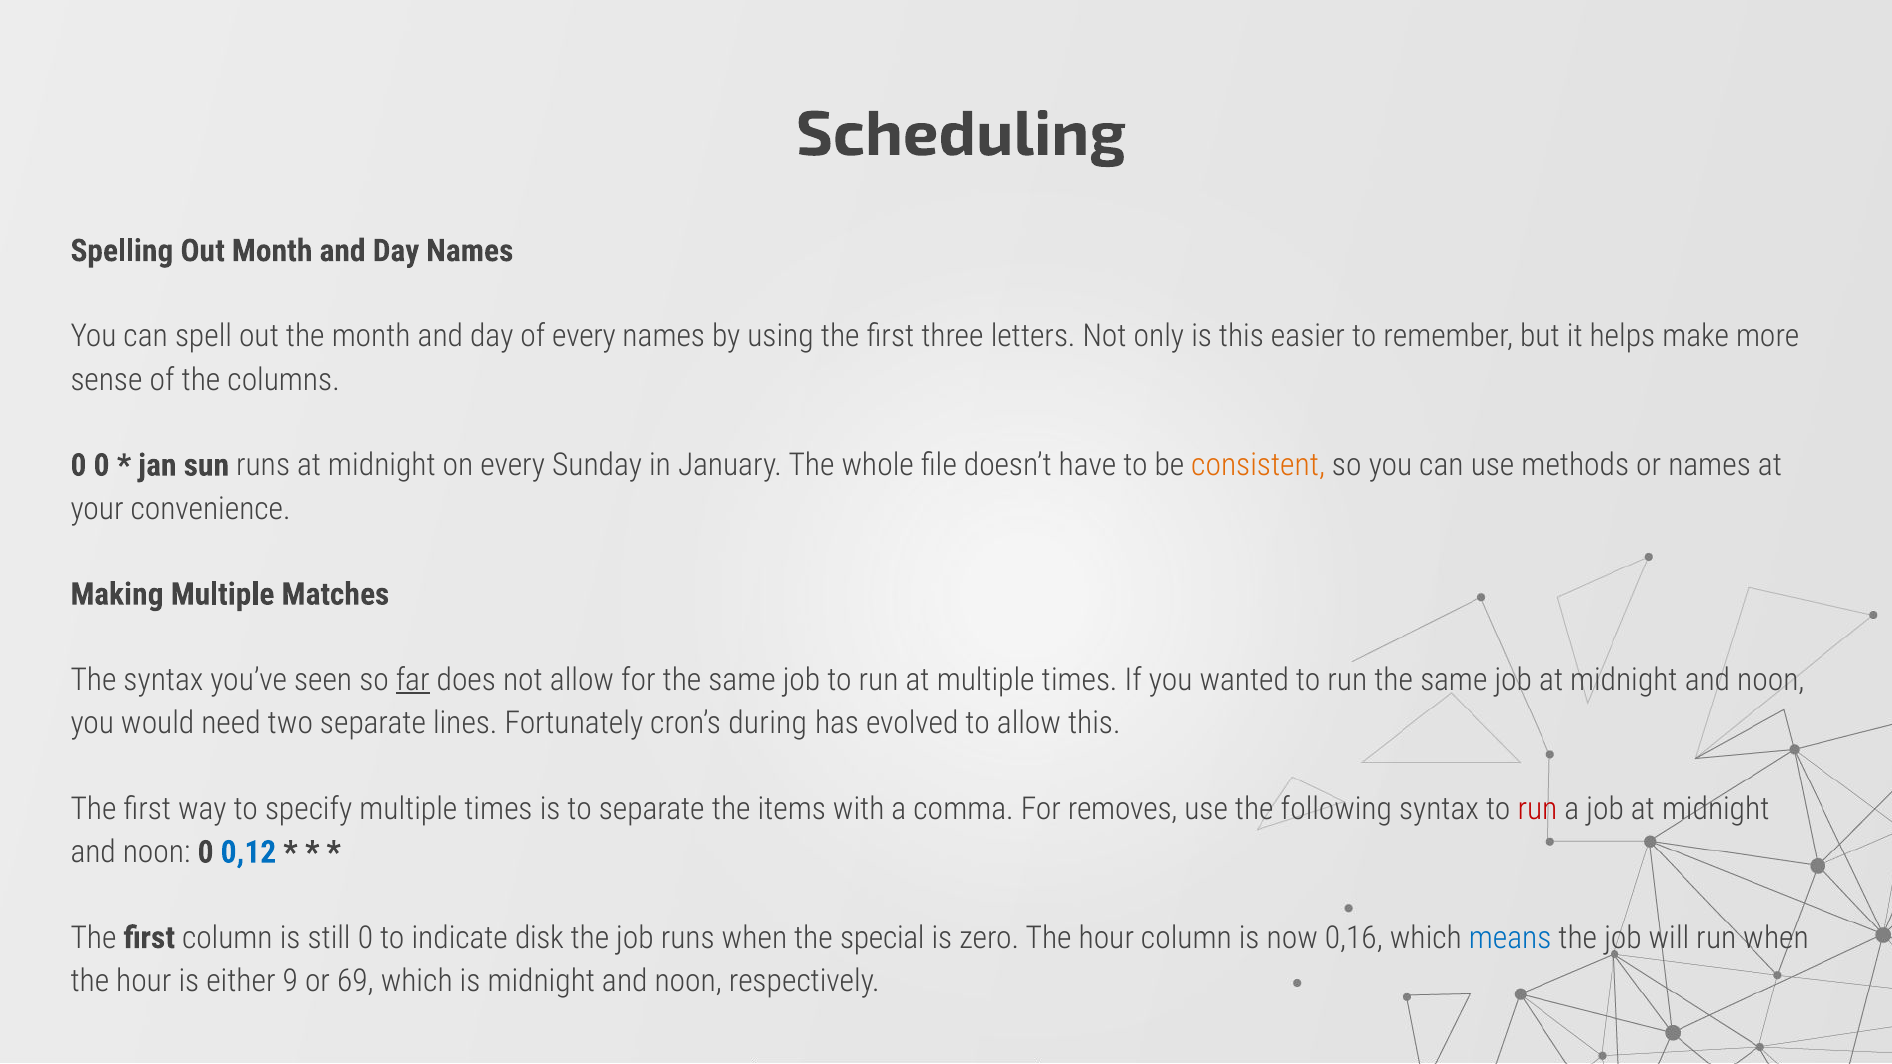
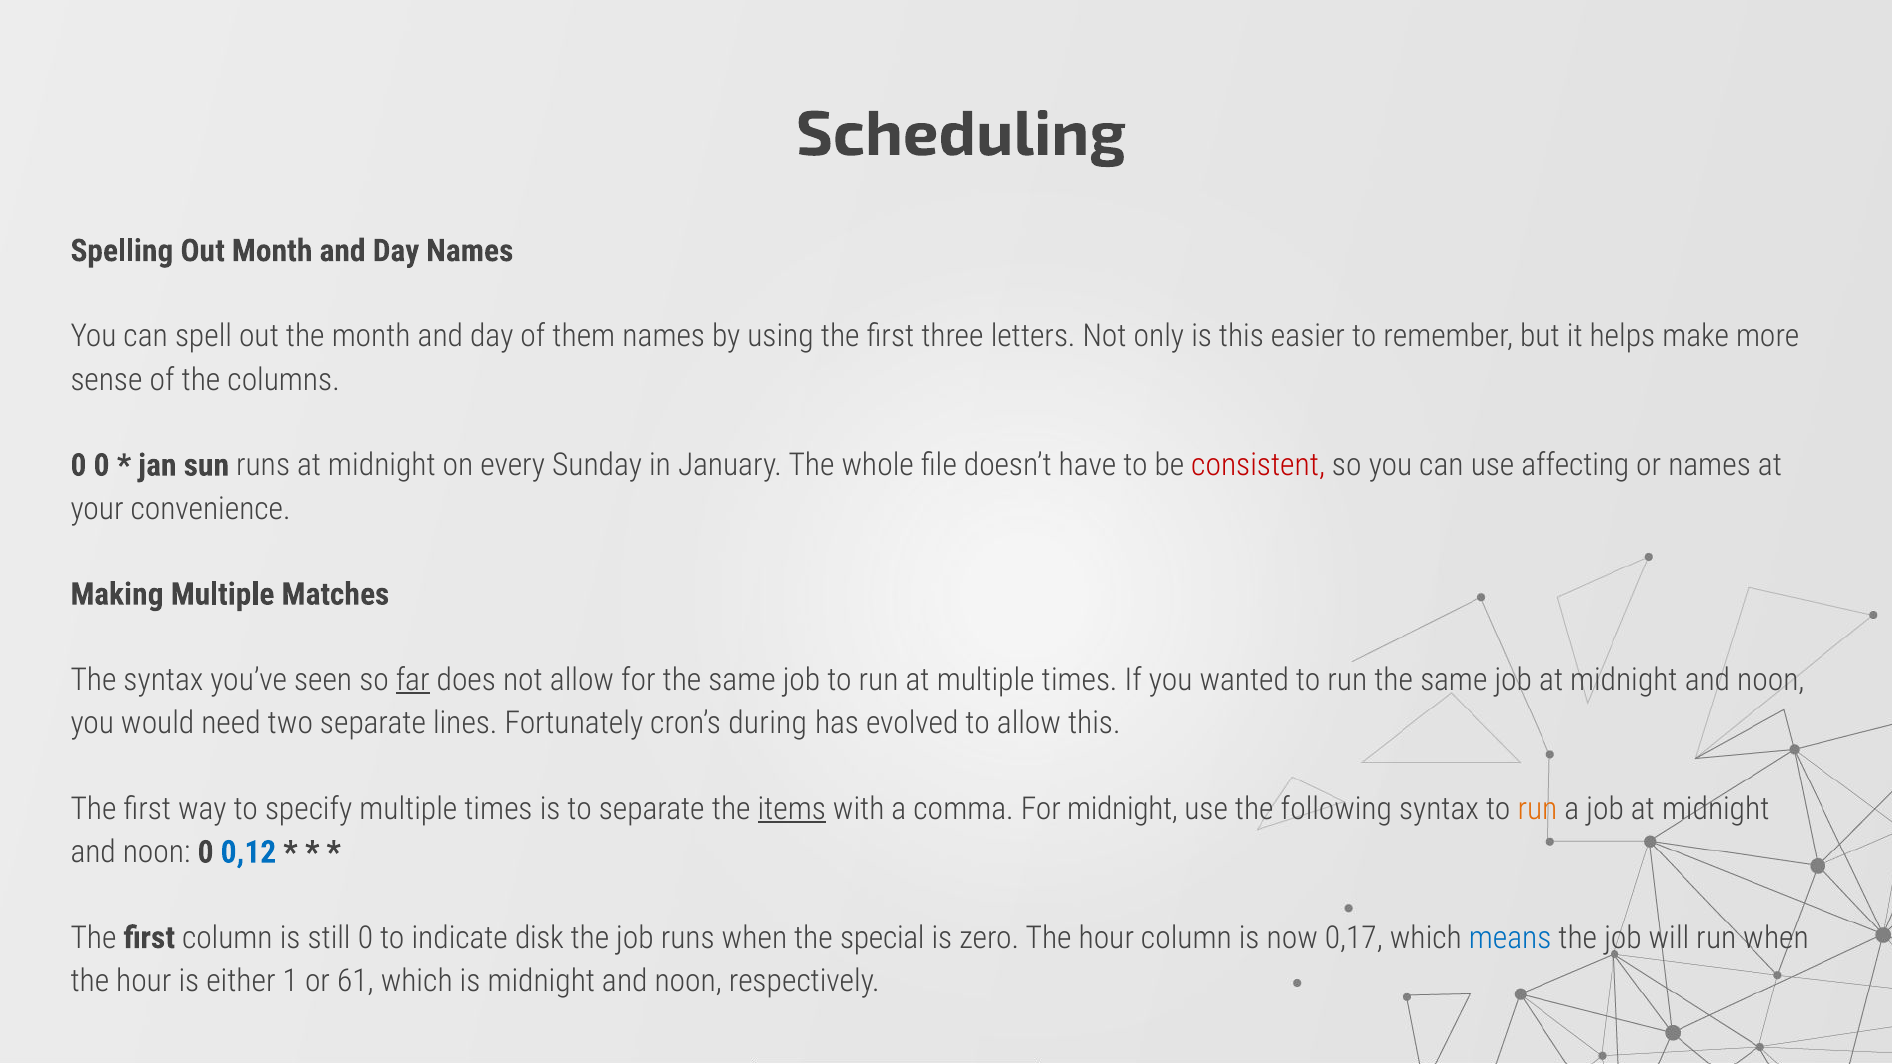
of every: every -> them
consistent colour: orange -> red
methods: methods -> affecting
items underline: none -> present
For removes: removes -> midnight
run at (1537, 809) colour: red -> orange
0,16: 0,16 -> 0,17
9: 9 -> 1
69: 69 -> 61
